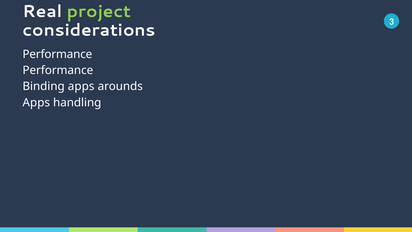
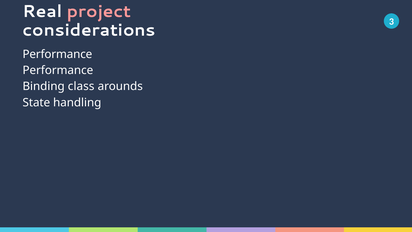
project colour: light green -> pink
Binding apps: apps -> class
Apps at (36, 102): Apps -> State
